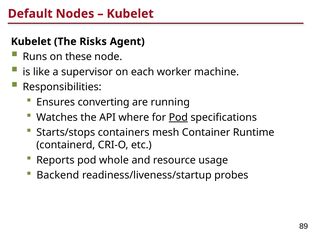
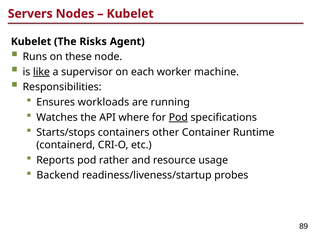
Default: Default -> Servers
like underline: none -> present
converting: converting -> workloads
mesh: mesh -> other
whole: whole -> rather
